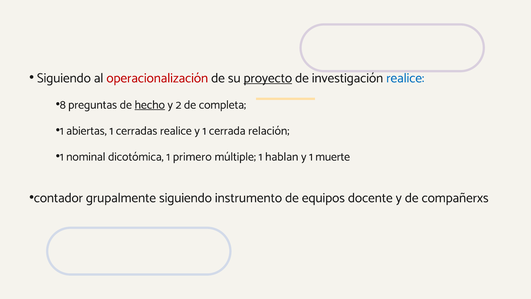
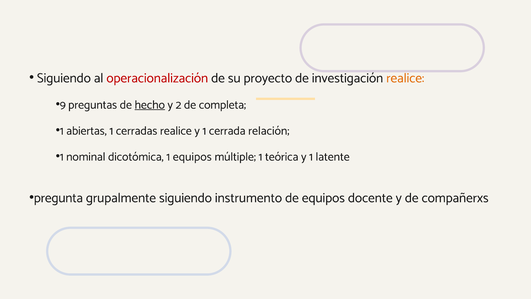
proyecto underline: present -> none
realice at (405, 78) colour: blue -> orange
8: 8 -> 9
1 primero: primero -> equipos
hablan: hablan -> teórica
muerte: muerte -> latente
contador: contador -> pregunta
